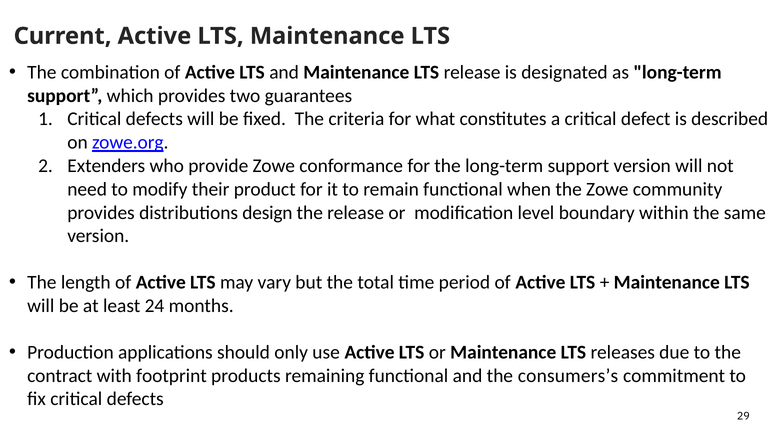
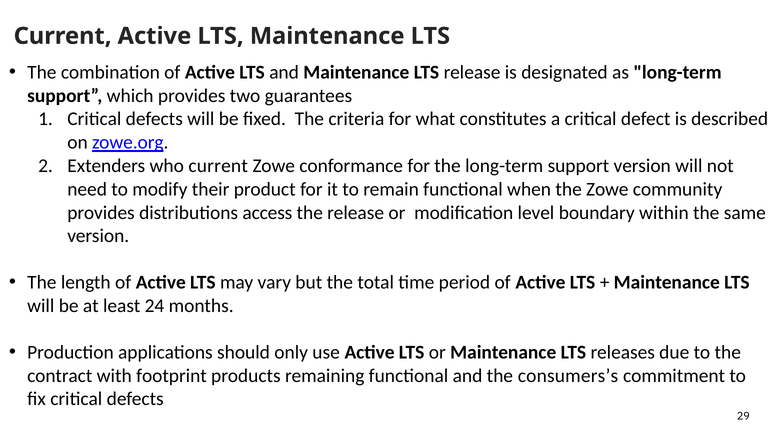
who provide: provide -> current
design: design -> access
